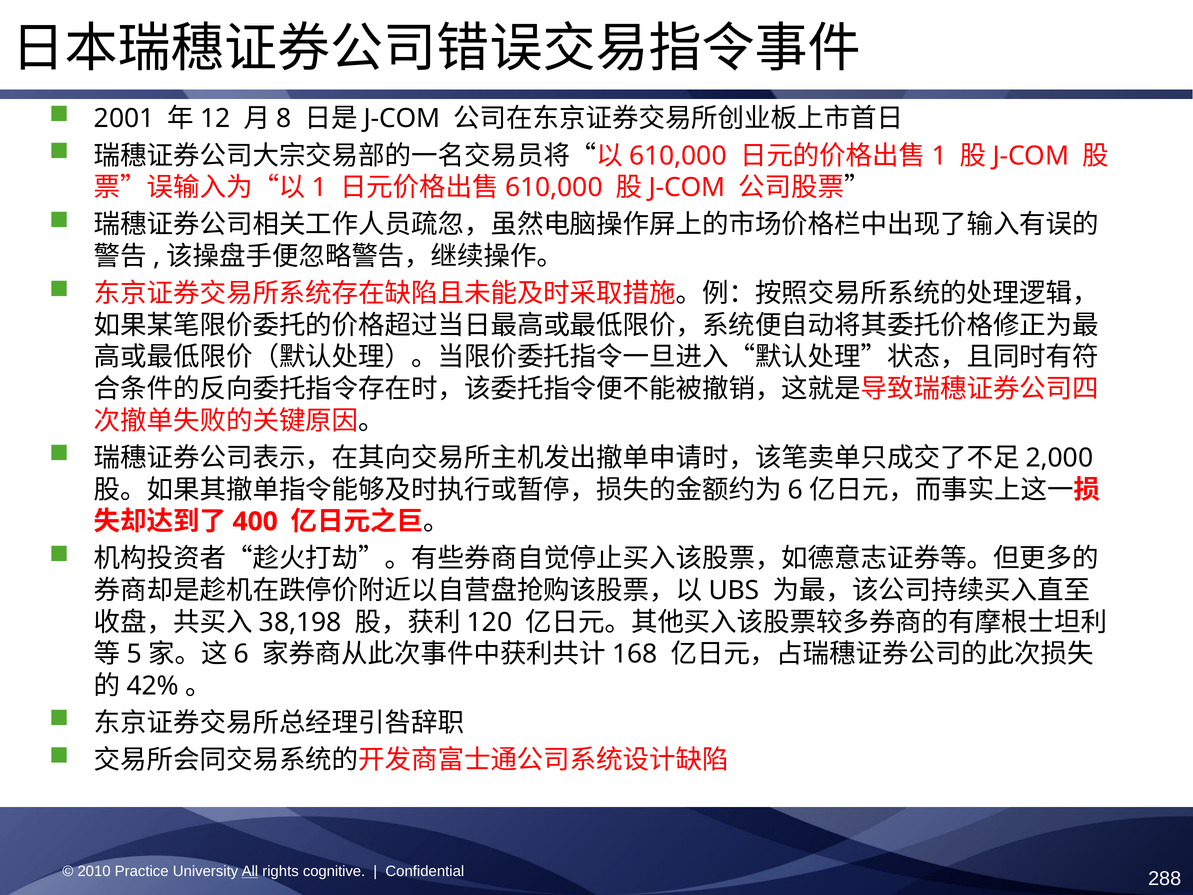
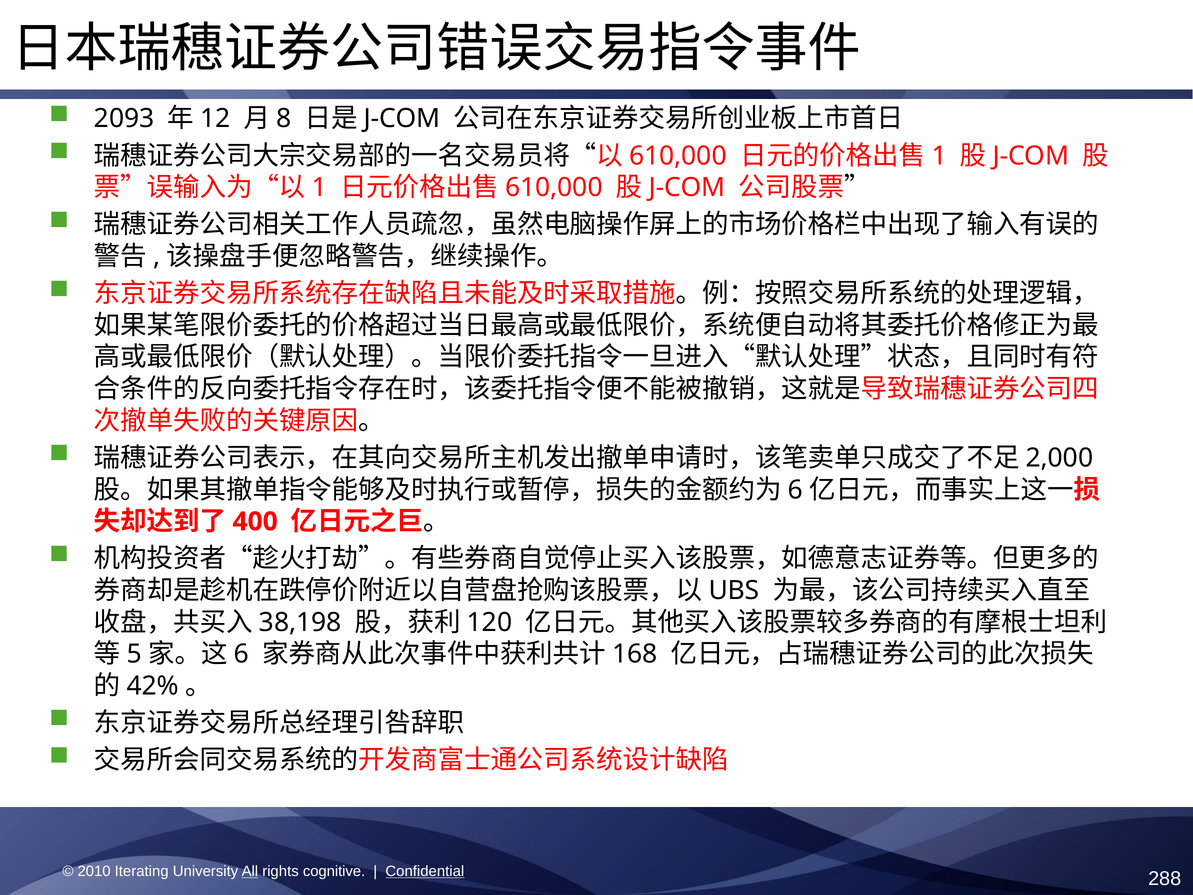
2001: 2001 -> 2093
Practice: Practice -> Iterating
Confidential underline: none -> present
